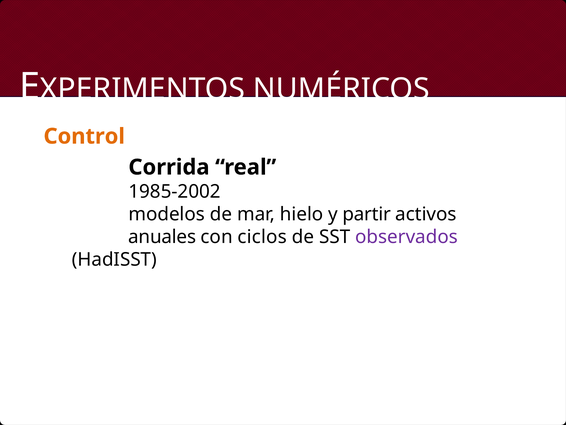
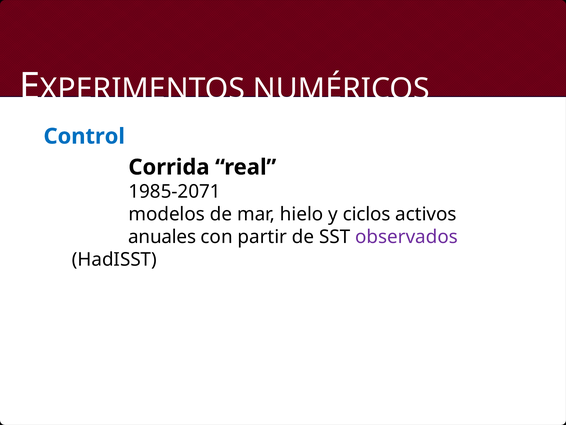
Control colour: orange -> blue
1985-2002: 1985-2002 -> 1985-2071
partir: partir -> ciclos
ciclos: ciclos -> partir
